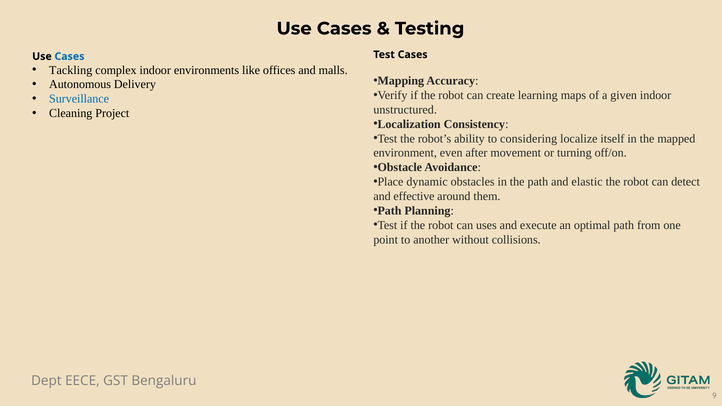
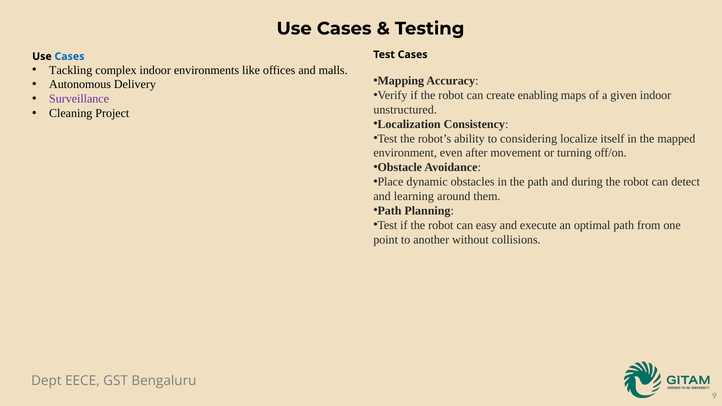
learning: learning -> enabling
Surveillance colour: blue -> purple
elastic: elastic -> during
effective: effective -> learning
uses: uses -> easy
